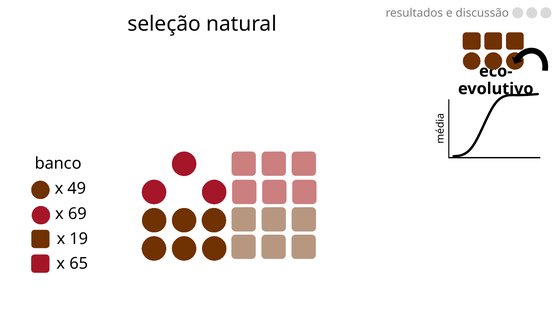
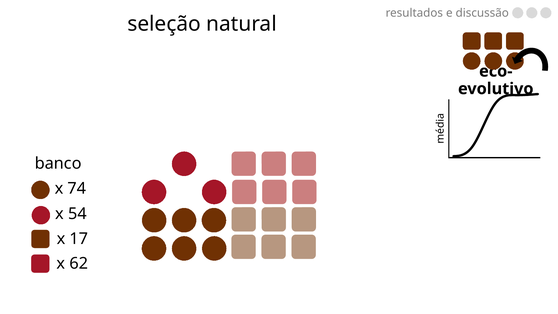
49: 49 -> 74
69: 69 -> 54
19: 19 -> 17
65: 65 -> 62
